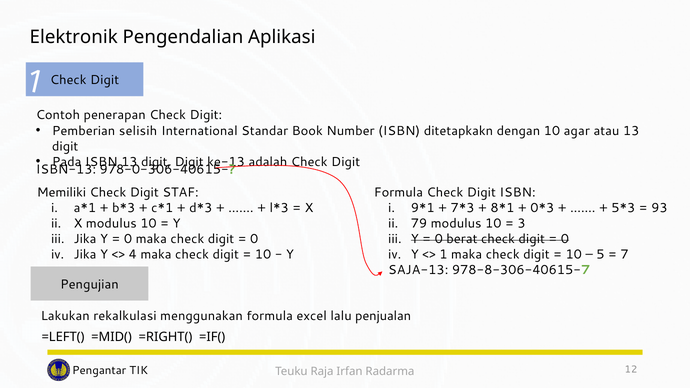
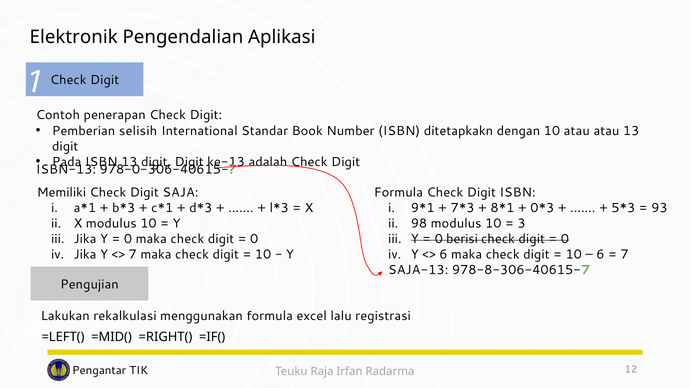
10 agar: agar -> atau
STAF: STAF -> SAJA
79: 79 -> 98
berat: berat -> berisi
4 at (133, 255): 4 -> 7
1 at (443, 255): 1 -> 6
5 at (600, 255): 5 -> 6
penjualan: penjualan -> registrasi
